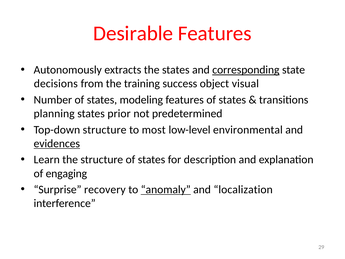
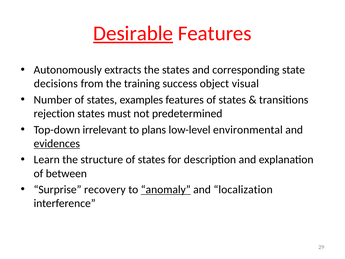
Desirable underline: none -> present
corresponding underline: present -> none
modeling: modeling -> examples
planning: planning -> rejection
prior: prior -> must
Top-down structure: structure -> irrelevant
most: most -> plans
engaging: engaging -> between
